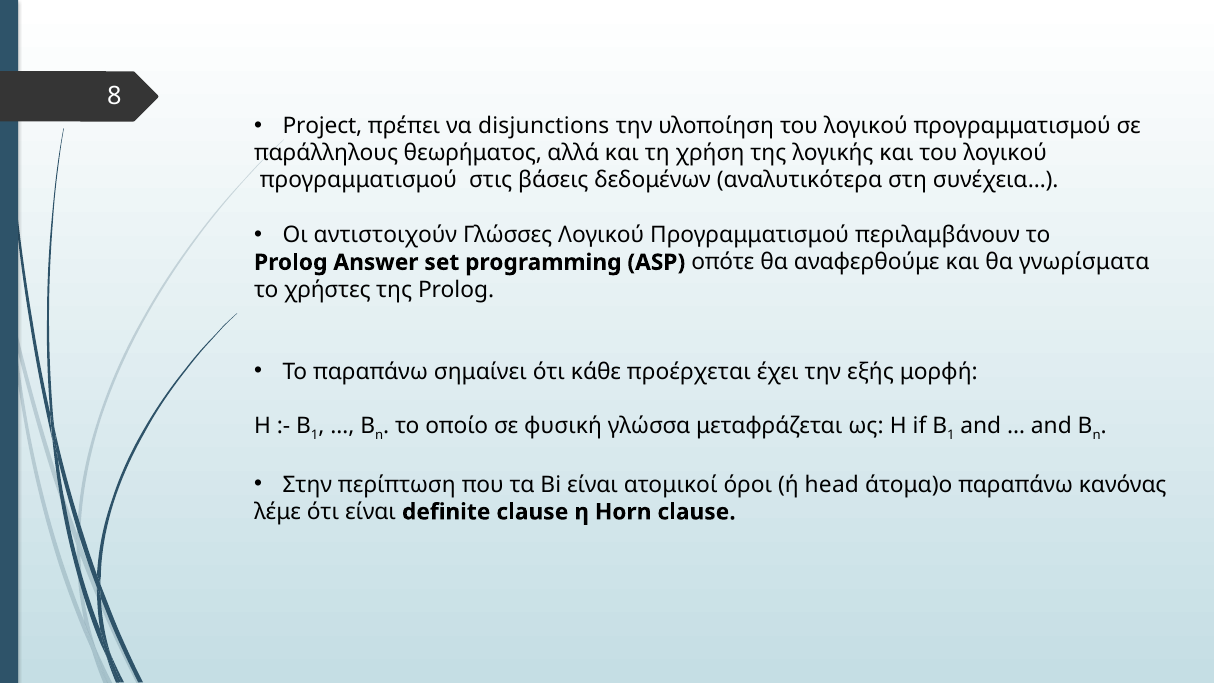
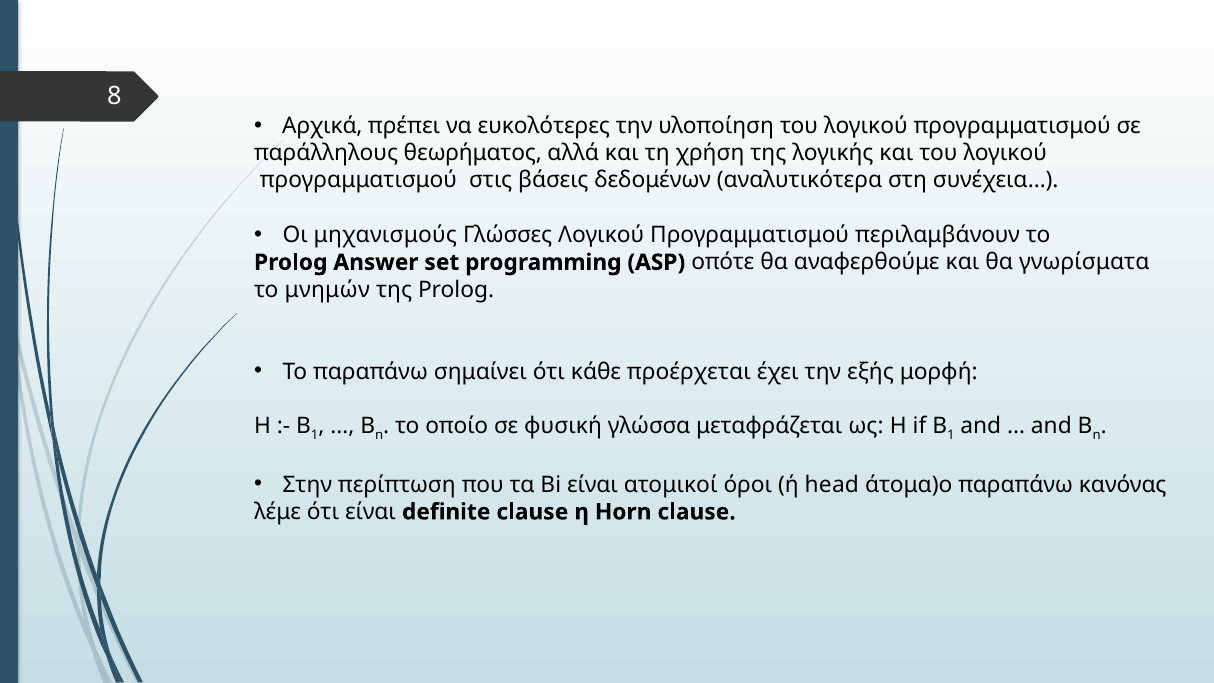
Project: Project -> Αρχικά
disjunctions: disjunctions -> ευκολότερες
αντιστοιχούν: αντιστοιχούν -> μηχανισμούς
χρήστες: χρήστες -> μνημών
